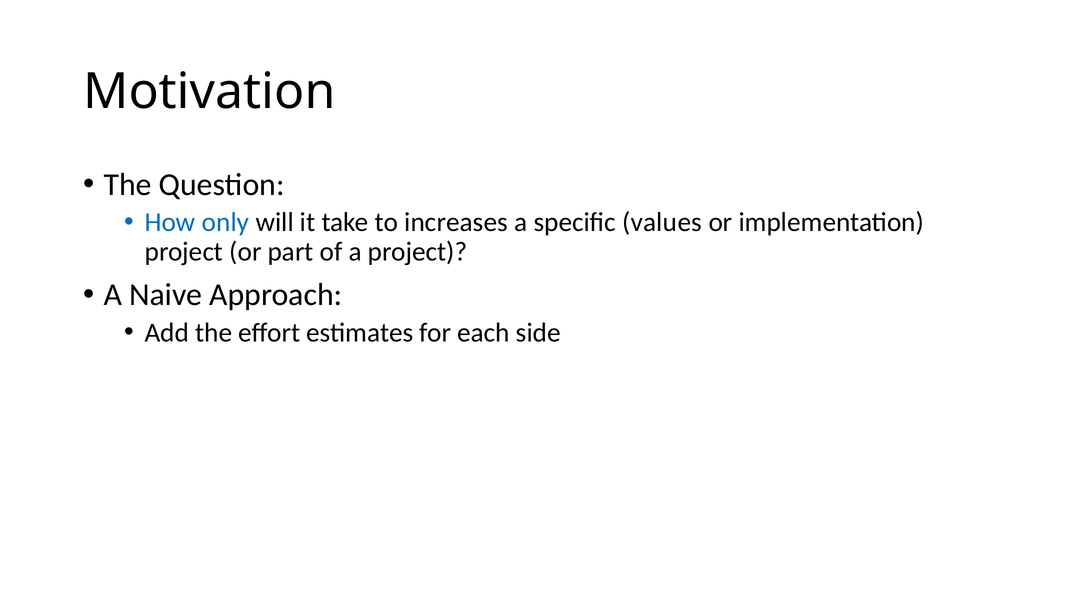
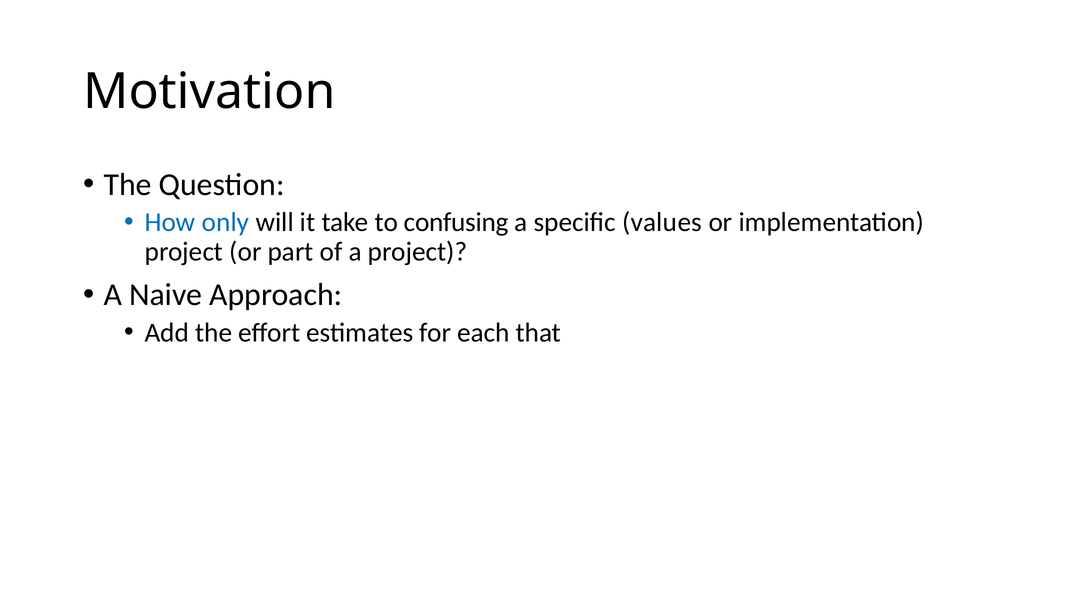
increases: increases -> confusing
side: side -> that
